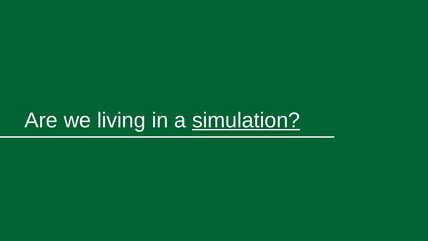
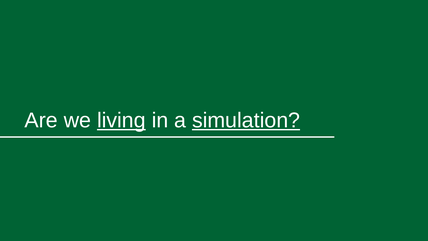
living underline: none -> present
